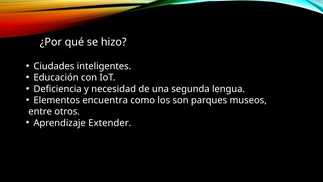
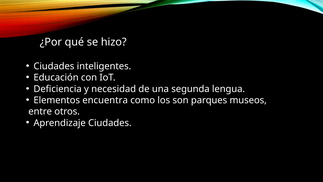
Aprendizaje Extender: Extender -> Ciudades
